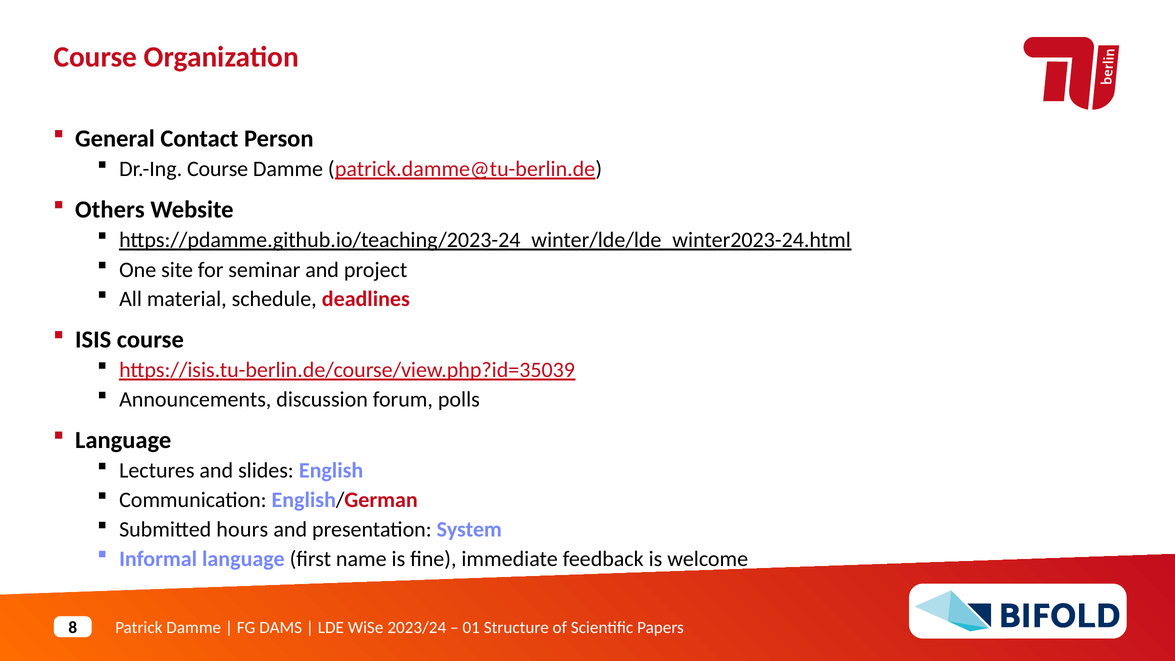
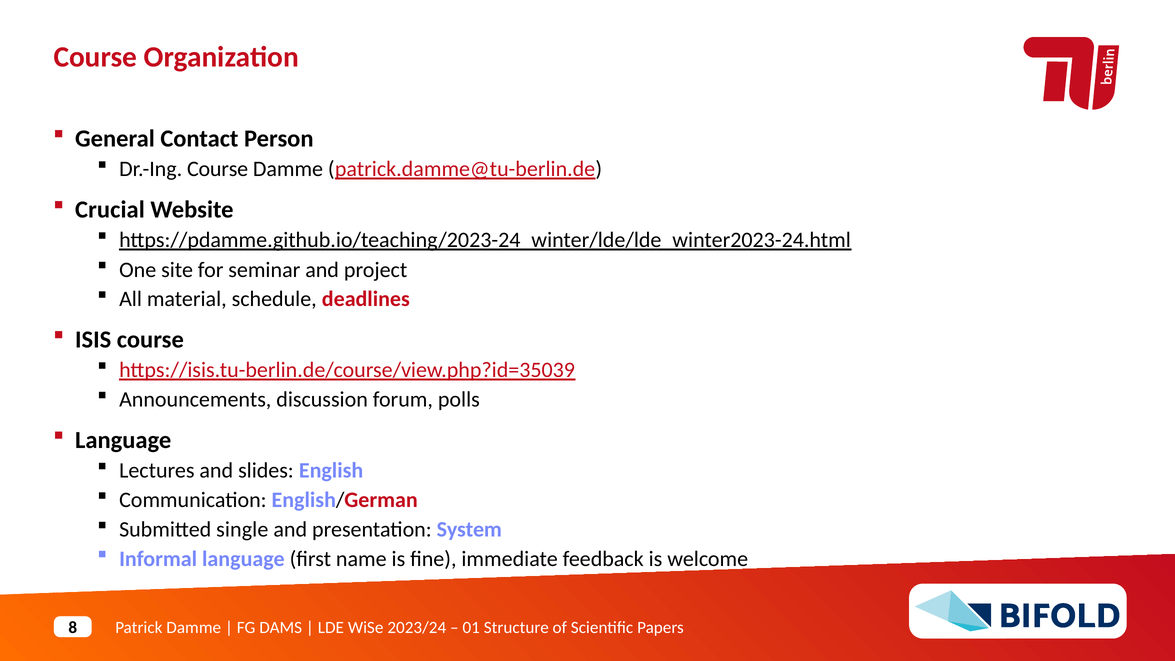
Others: Others -> Crucial
hours: hours -> single
